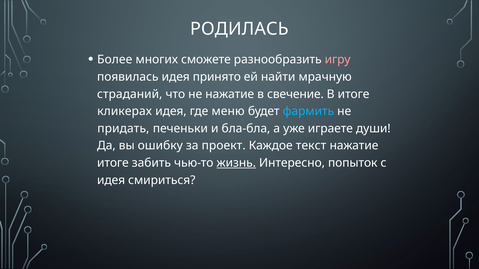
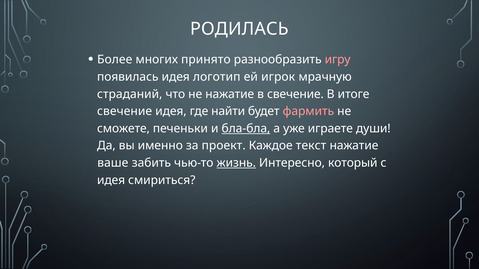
сможете: сможете -> принято
принято: принято -> логотип
найти: найти -> игрок
кликерах at (125, 111): кликерах -> свечение
меню: меню -> найти
фармить colour: light blue -> pink
придать: придать -> сможете
бла-бла underline: none -> present
ошибку: ошибку -> именно
итоге at (113, 163): итоге -> ваше
попыток: попыток -> который
